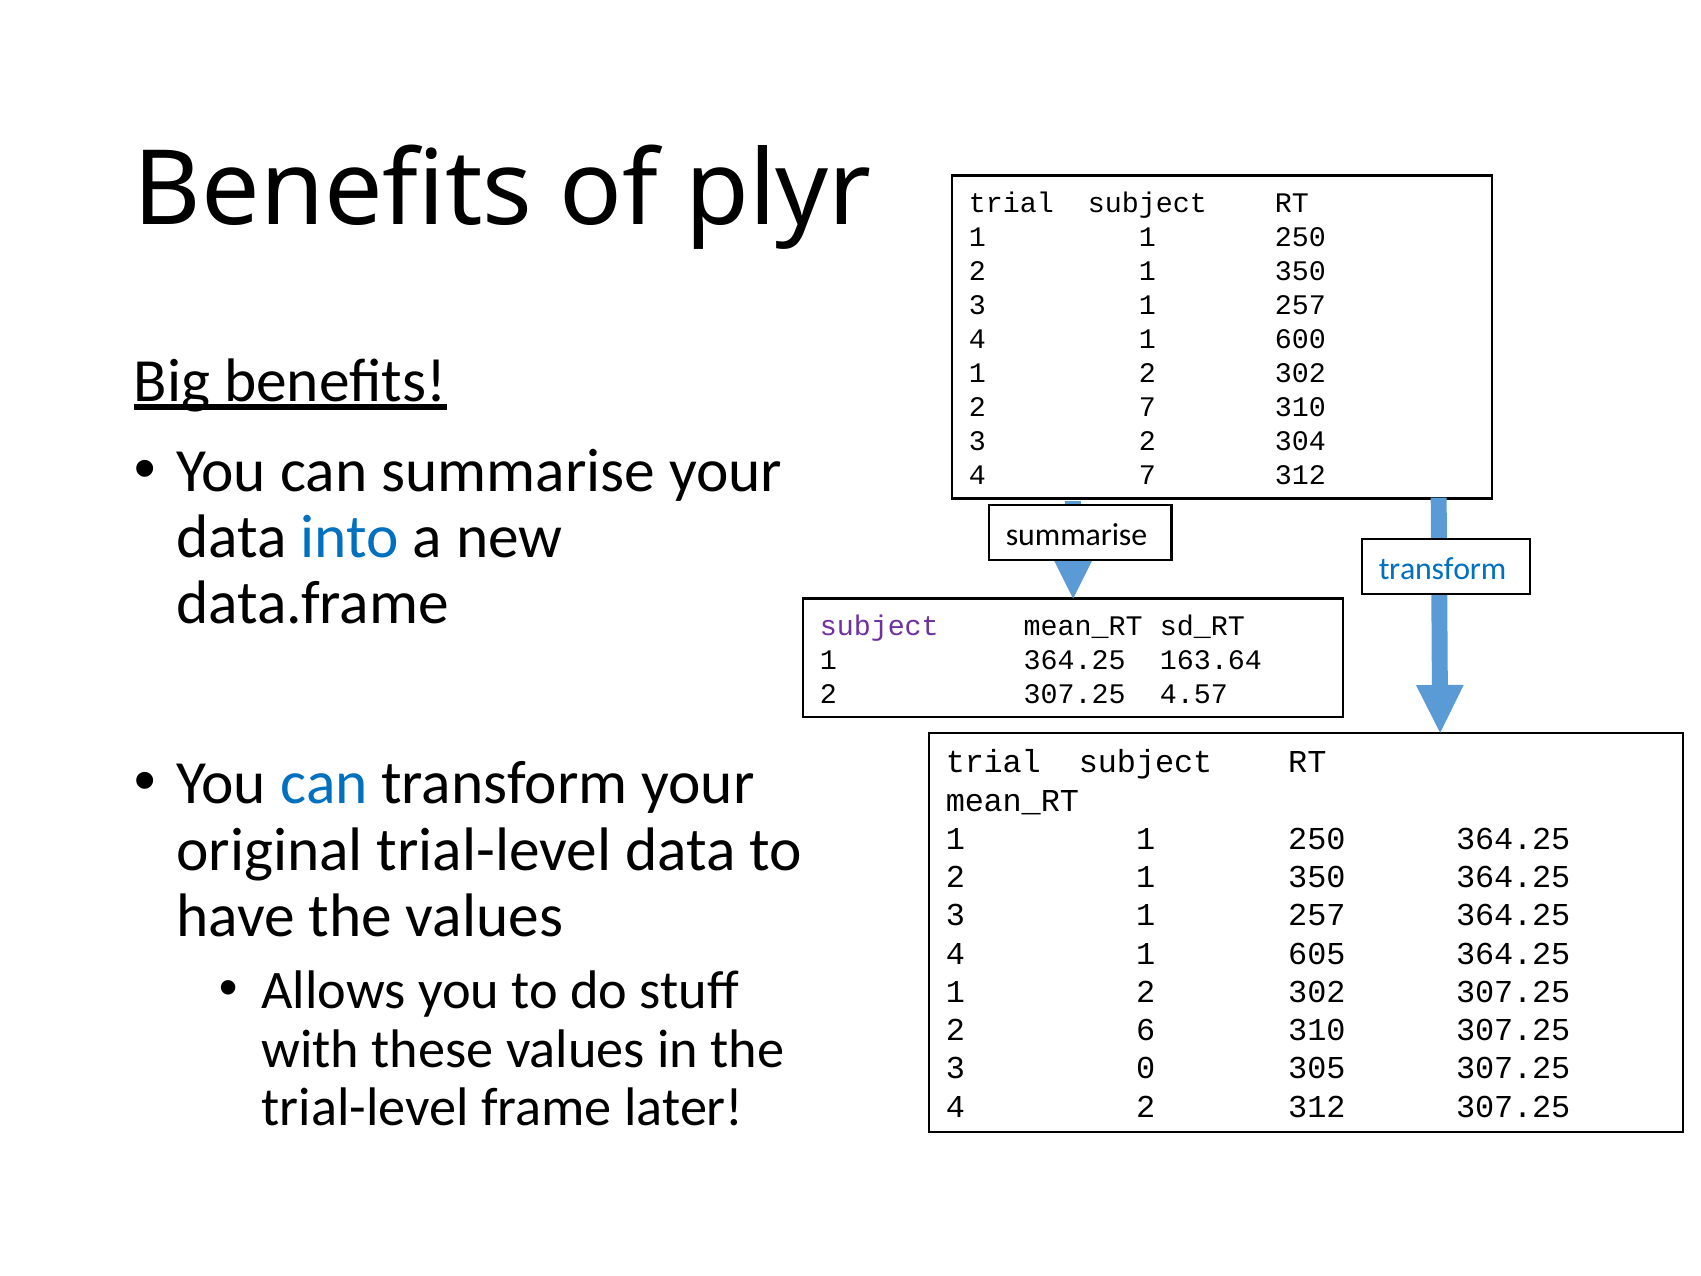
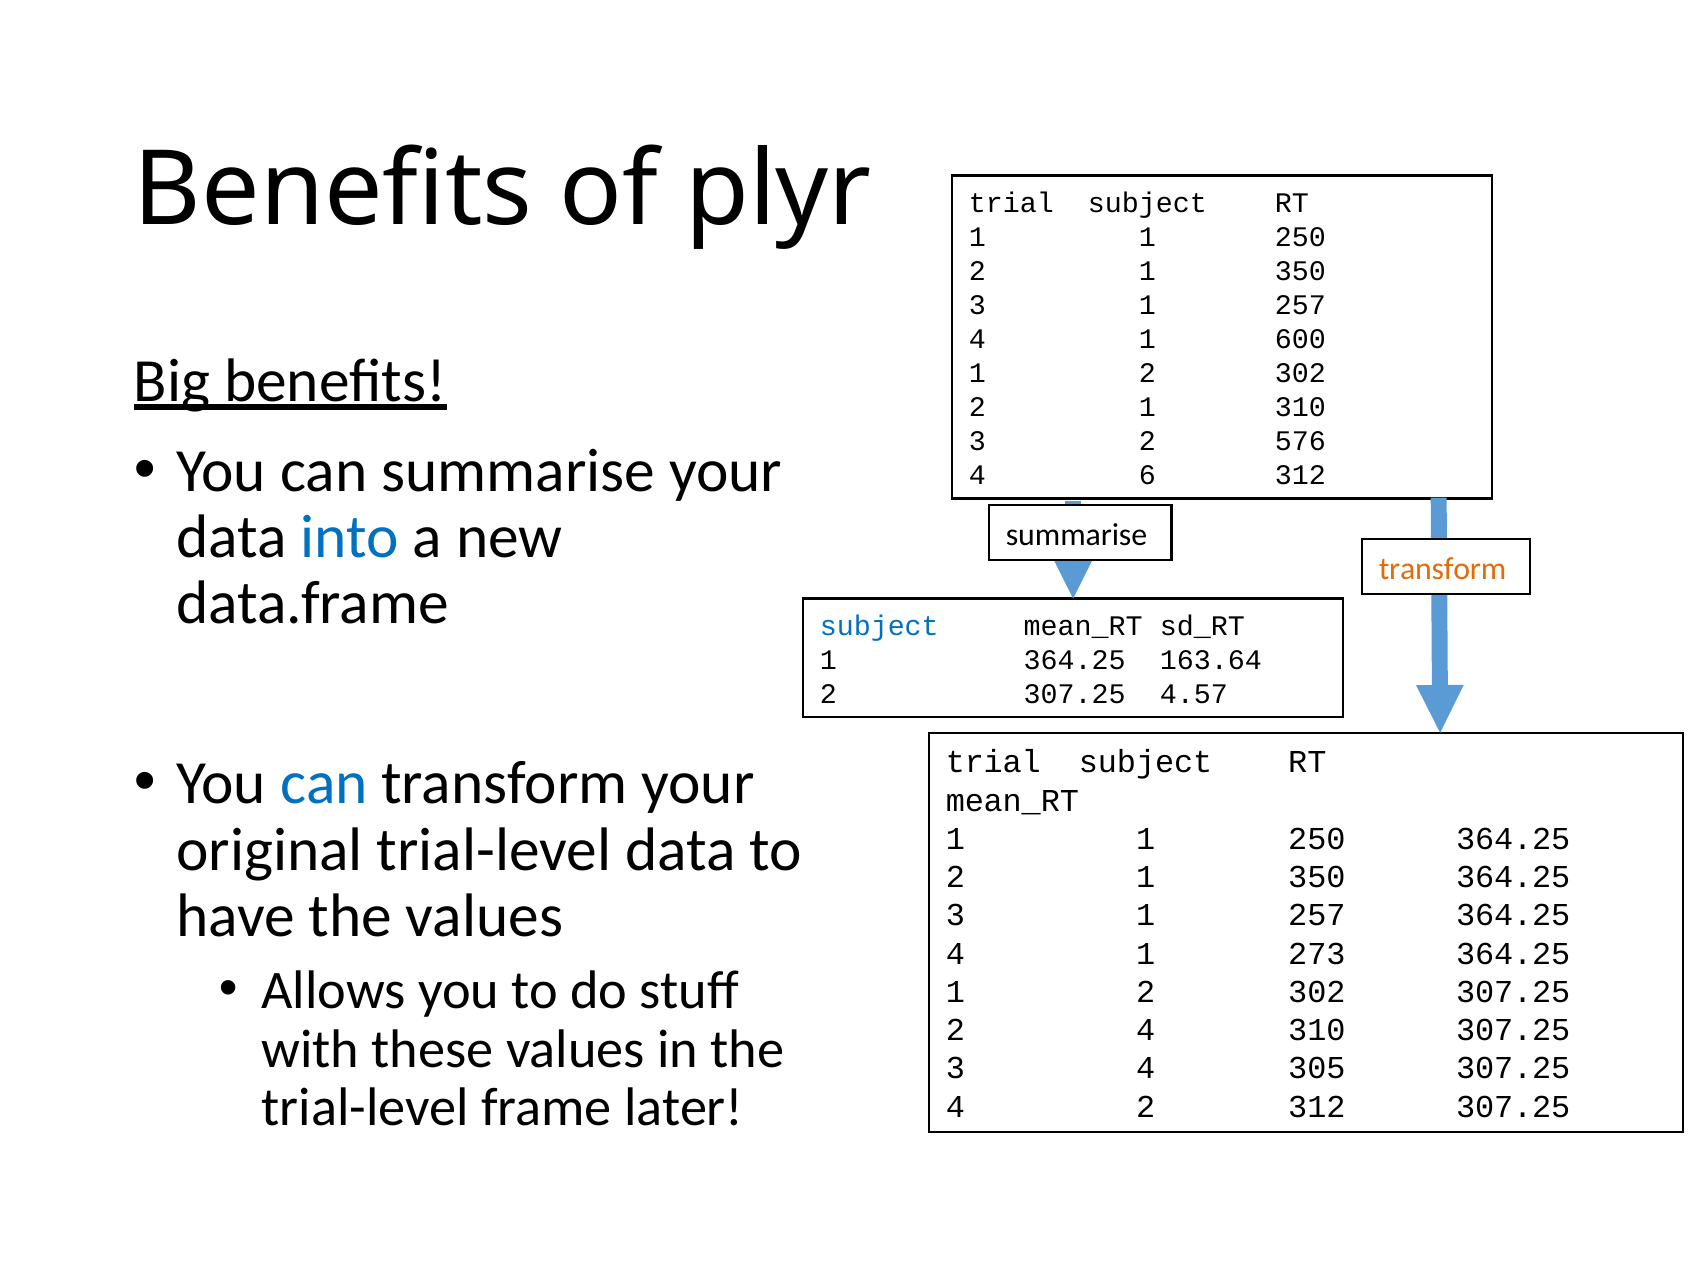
7 at (1147, 407): 7 -> 1
304: 304 -> 576
4 7: 7 -> 6
transform at (1443, 568) colour: blue -> orange
subject at (879, 626) colour: purple -> blue
605: 605 -> 273
2 6: 6 -> 4
3 0: 0 -> 4
